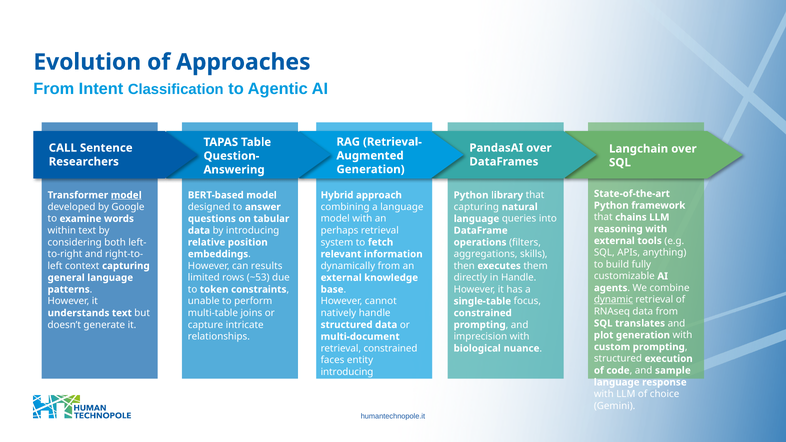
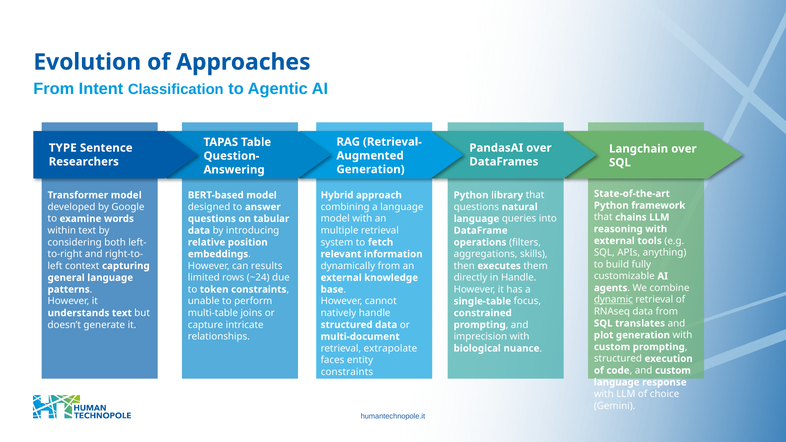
CALL: CALL -> TYPE
model at (126, 195) underline: present -> none
capturing at (476, 207): capturing -> questions
perhaps: perhaps -> multiple
~53: ~53 -> ~24
retrieval constrained: constrained -> extrapolate
and sample: sample -> custom
introducing at (347, 372): introducing -> constraints
